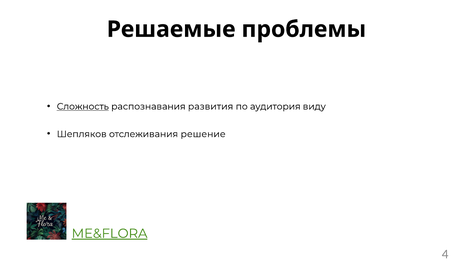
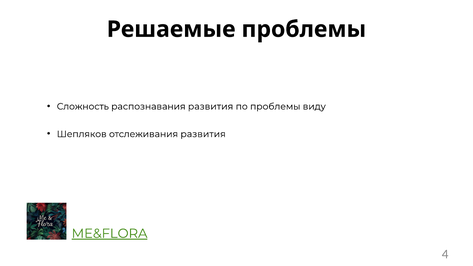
Сложность underline: present -> none
по аудитория: аудитория -> проблемы
отслеживания решение: решение -> развития
